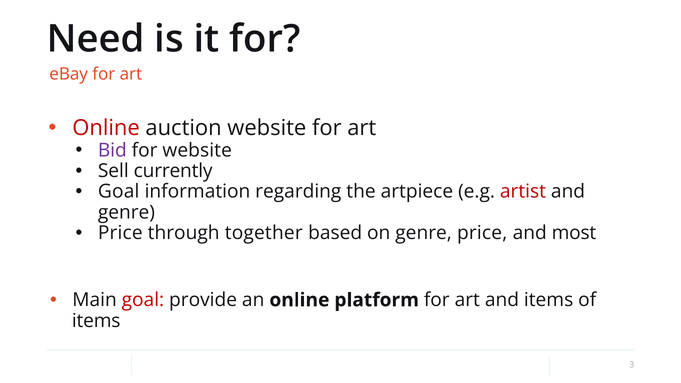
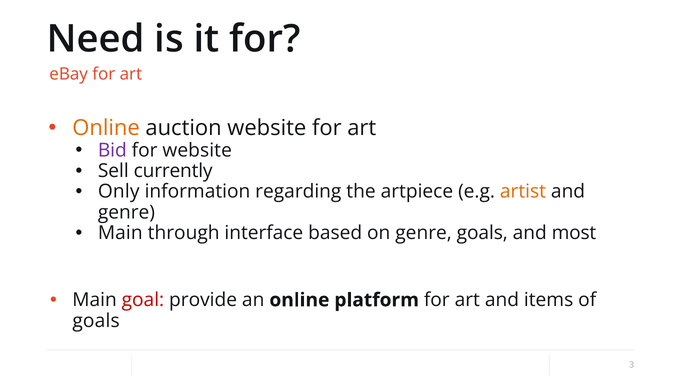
Online at (106, 128) colour: red -> orange
Goal at (119, 192): Goal -> Only
artist colour: red -> orange
Price at (120, 233): Price -> Main
together: together -> interface
genre price: price -> goals
items at (96, 321): items -> goals
